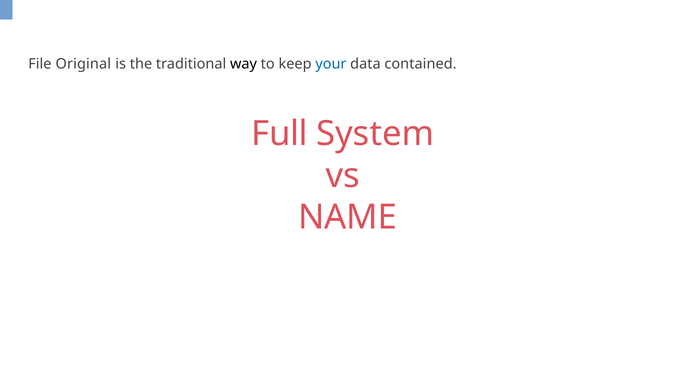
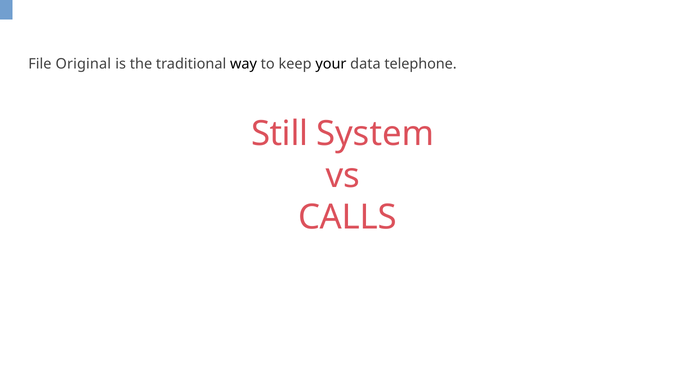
your colour: blue -> black
contained: contained -> telephone
Full: Full -> Still
NAME: NAME -> CALLS
